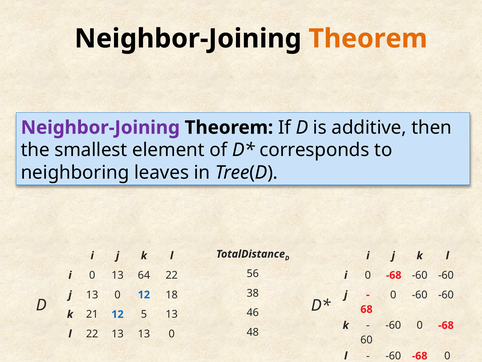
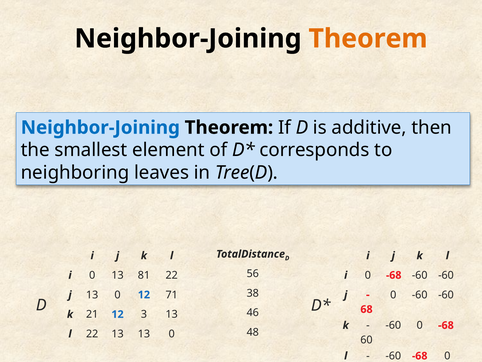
Neighbor-Joining at (100, 127) colour: purple -> blue
64: 64 -> 81
18: 18 -> 71
5: 5 -> 3
